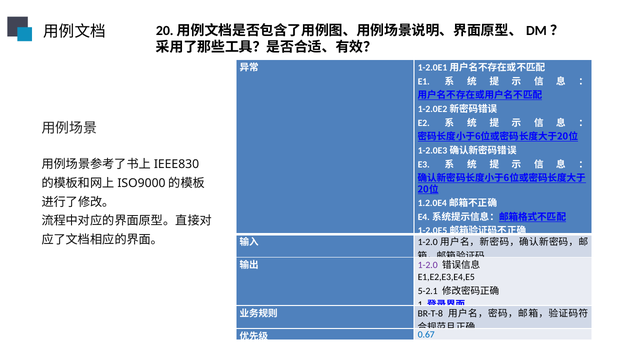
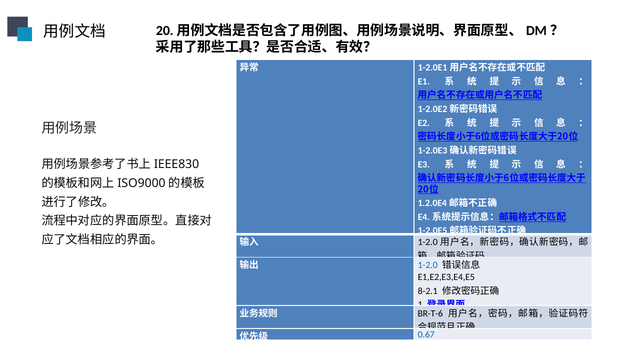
1-2.0 at (428, 265) colour: purple -> blue
5-2.1: 5-2.1 -> 8-2.1
BR-T-8: BR-T-8 -> BR-T-6
